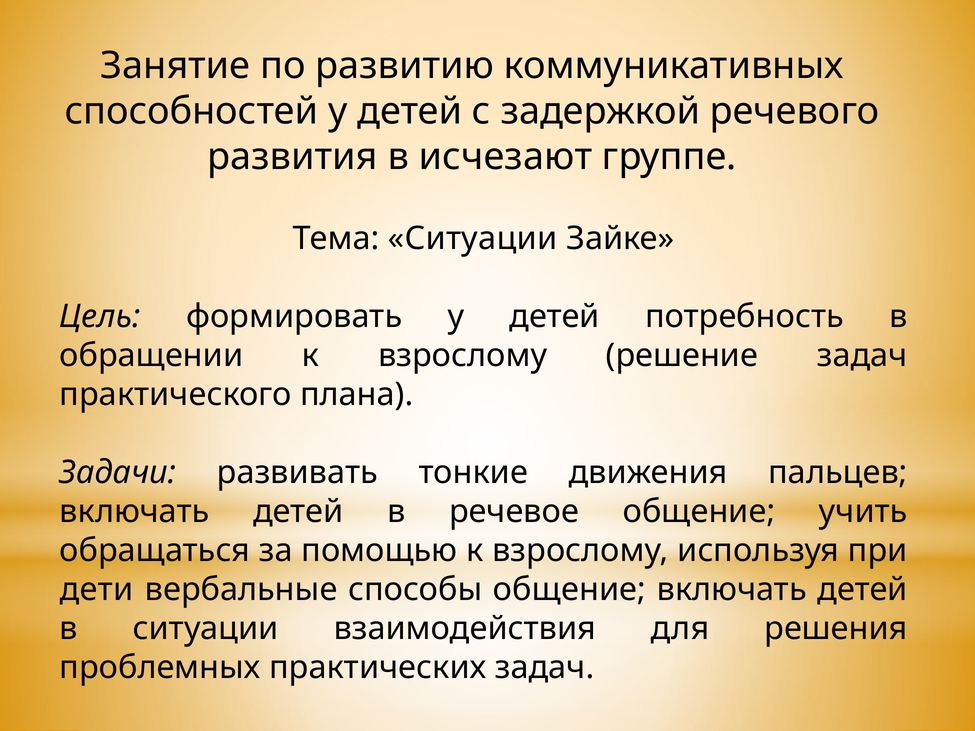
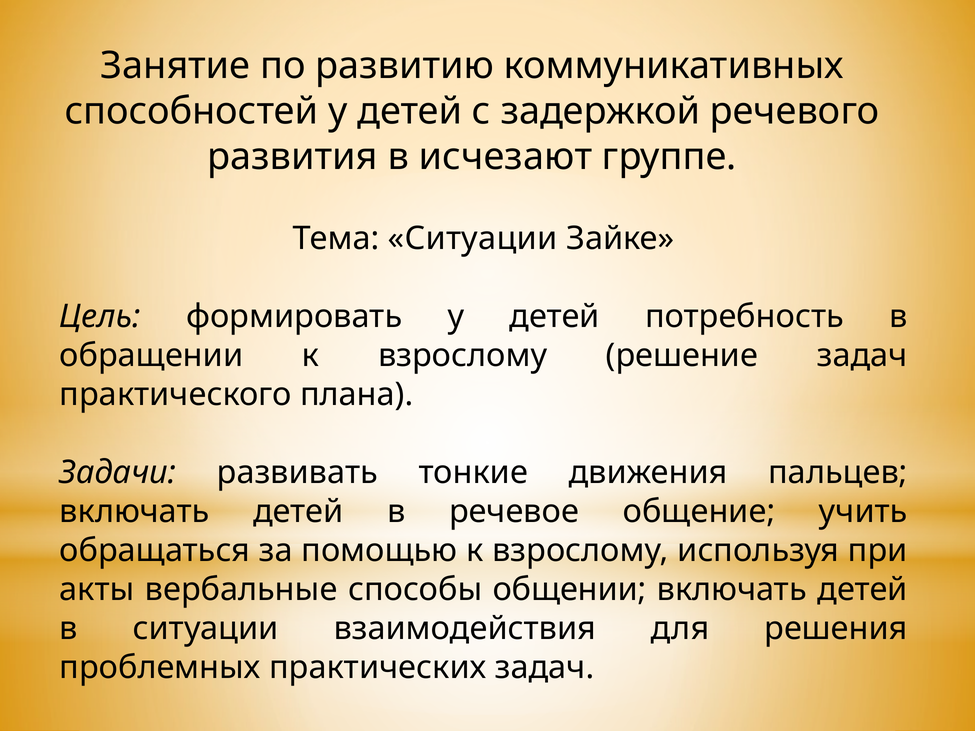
дети: дети -> акты
способы общение: общение -> общении
